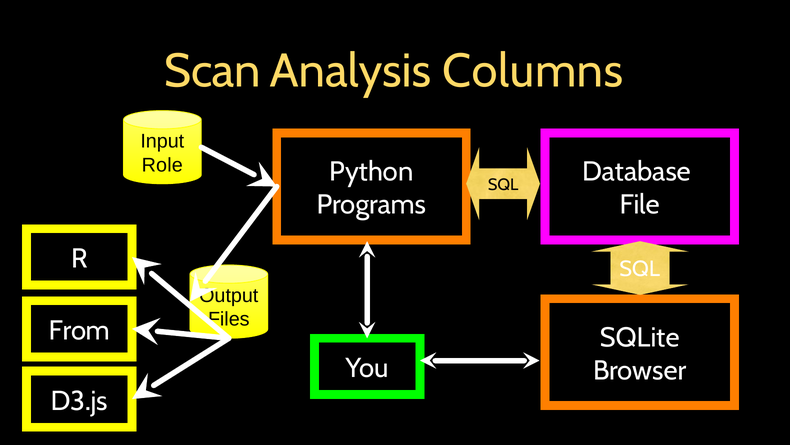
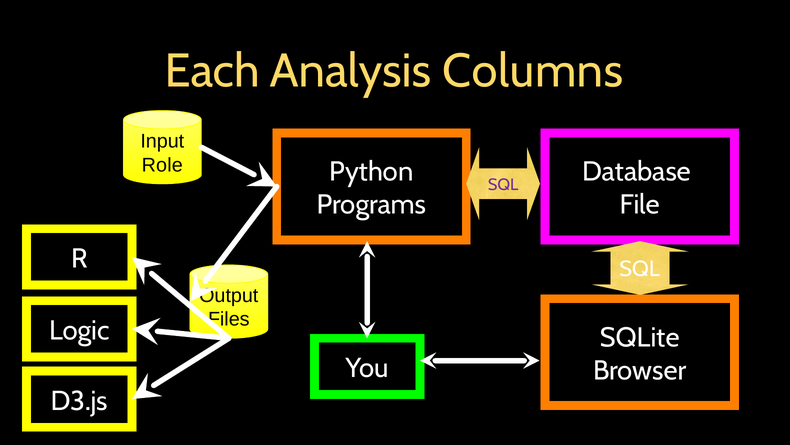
Scan: Scan -> Each
SQL at (503, 185) colour: black -> purple
From: From -> Logic
